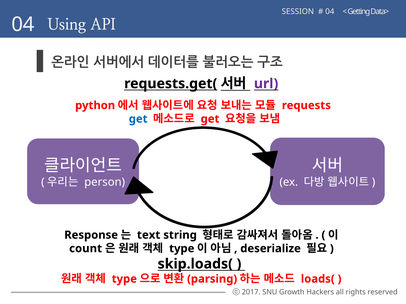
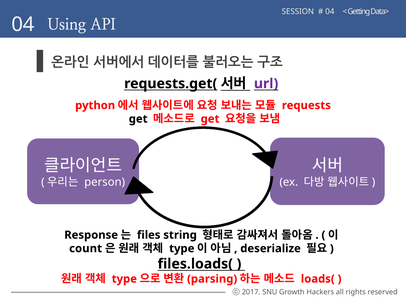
get at (138, 119) colour: blue -> black
text: text -> files
skip.loads(: skip.loads( -> files.loads(
